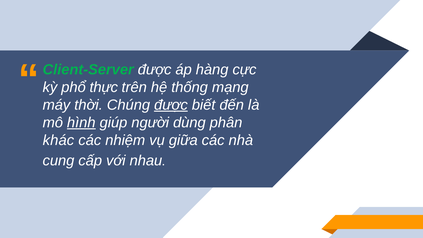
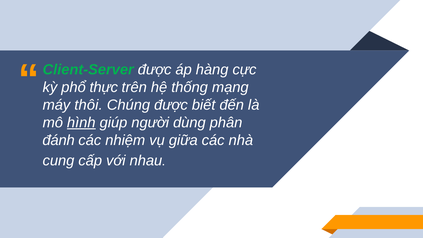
thời: thời -> thôi
được at (171, 105) underline: present -> none
khác: khác -> đánh
